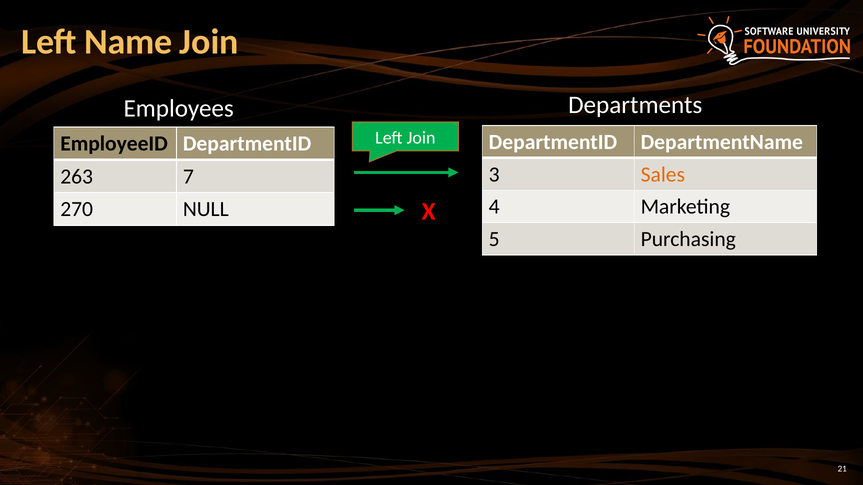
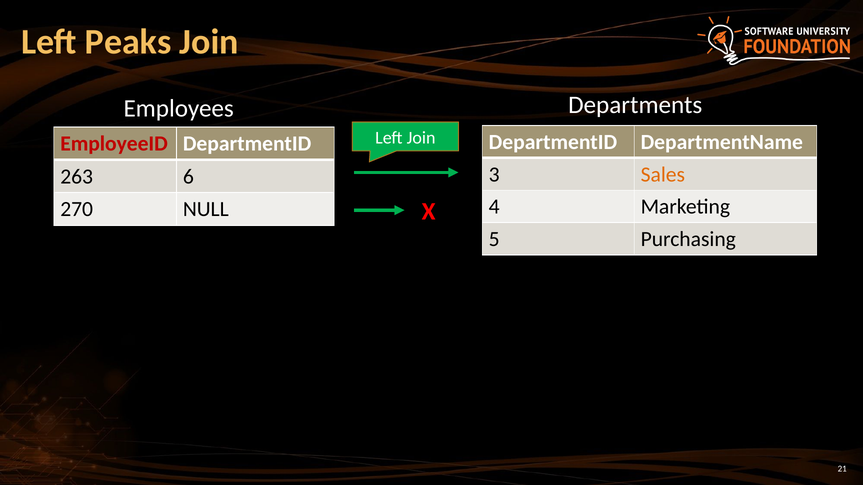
Name: Name -> Peaks
EmployeeID colour: black -> red
7: 7 -> 6
